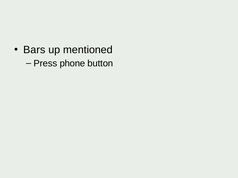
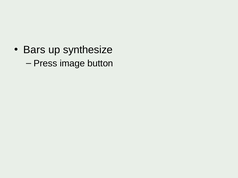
mentioned: mentioned -> synthesize
phone: phone -> image
